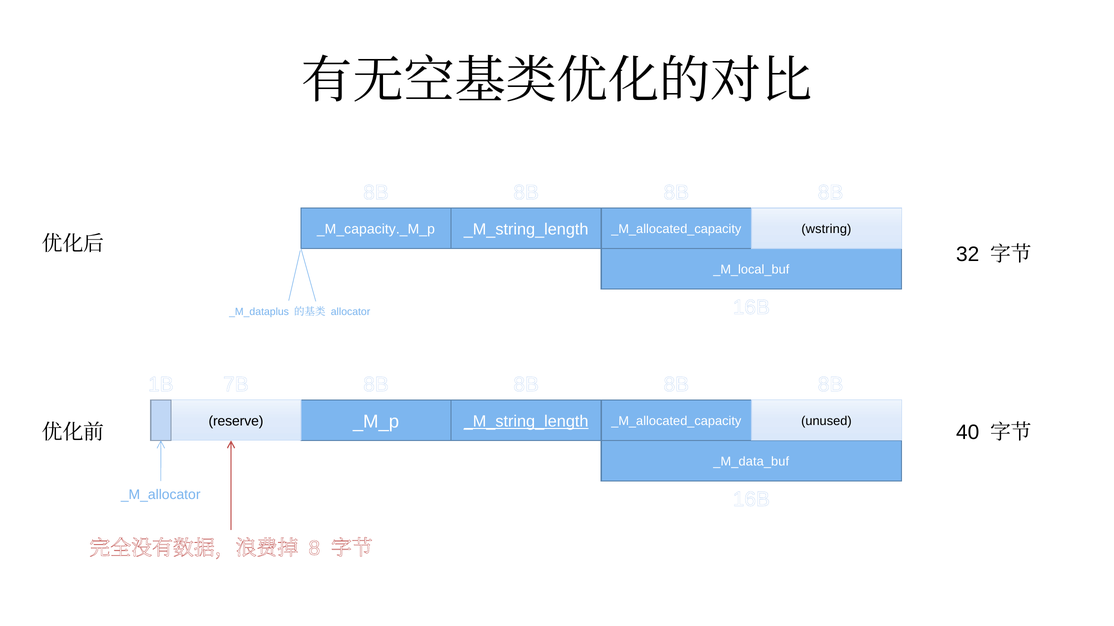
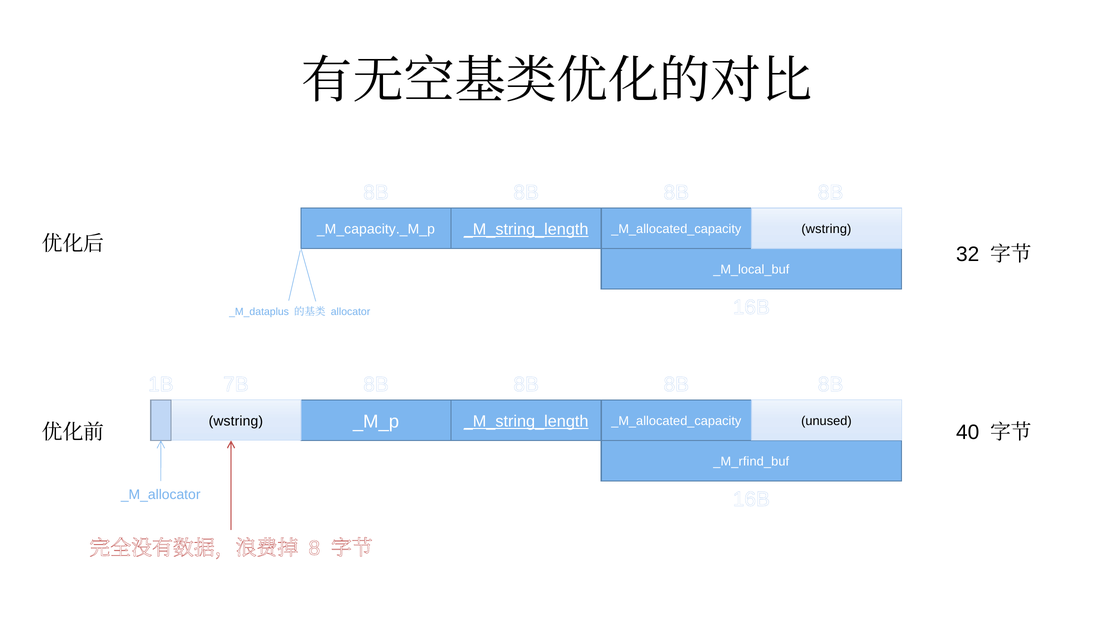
_M_string_length at (526, 230) underline: none -> present
reserve at (236, 422): reserve -> wstring
_M_data_buf: _M_data_buf -> _M_rfind_buf
